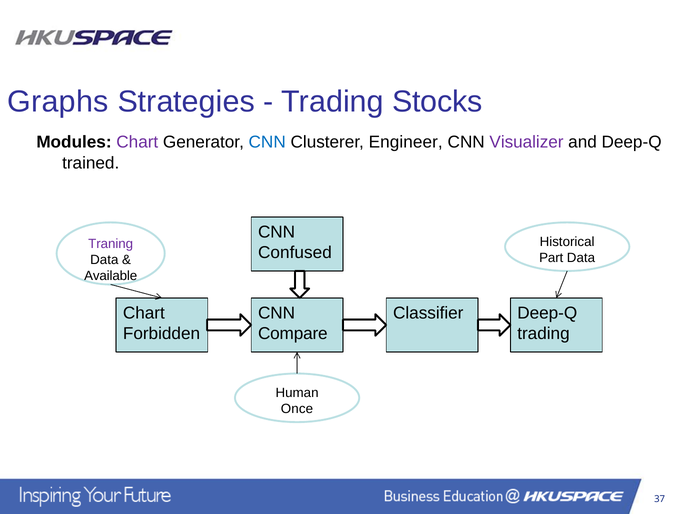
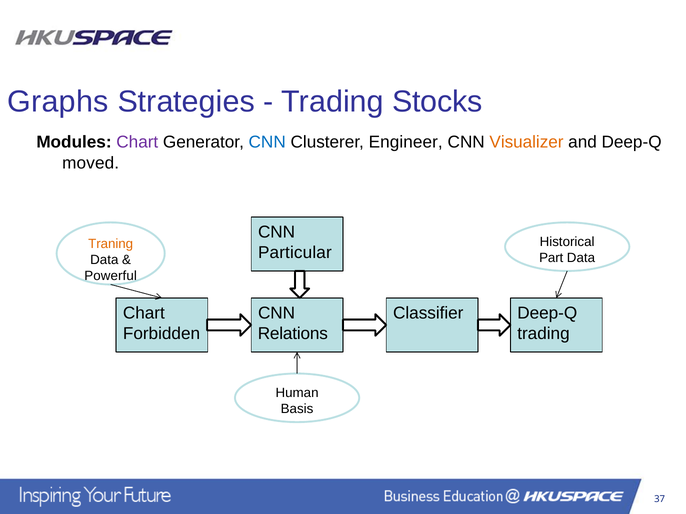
Visualizer colour: purple -> orange
trained: trained -> moved
Traning colour: purple -> orange
Confused: Confused -> Particular
Available: Available -> Powerful
Compare: Compare -> Relations
Once: Once -> Basis
